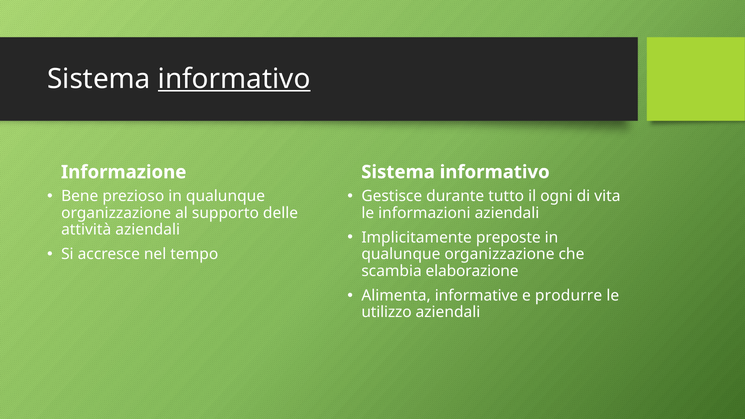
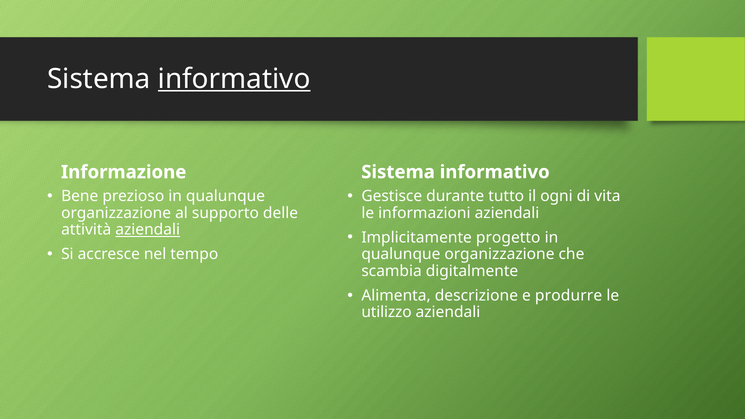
aziendali at (148, 230) underline: none -> present
preposte: preposte -> progetto
elaborazione: elaborazione -> digitalmente
informative: informative -> descrizione
